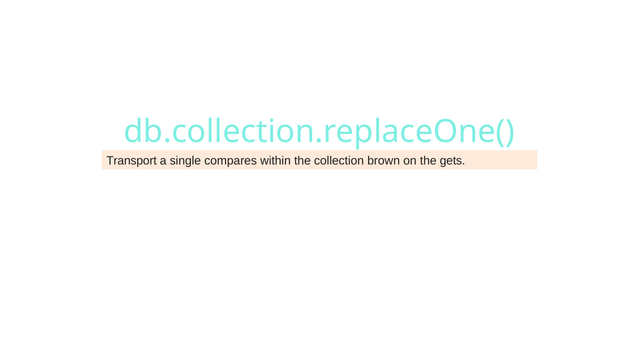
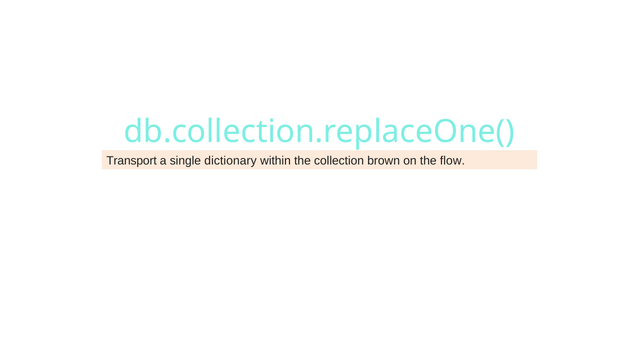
compares: compares -> dictionary
gets: gets -> flow
